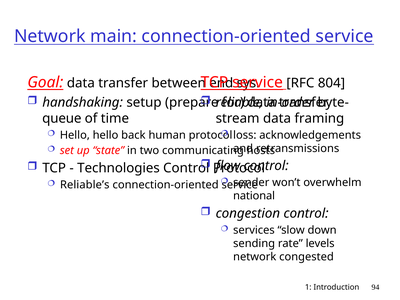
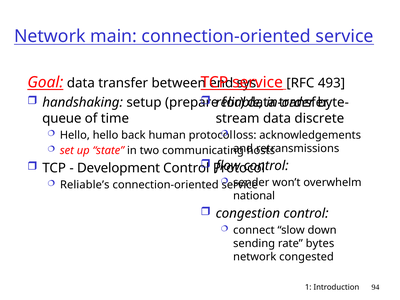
804: 804 -> 493
framing: framing -> discrete
Technologies: Technologies -> Development
services: services -> connect
levels: levels -> bytes
